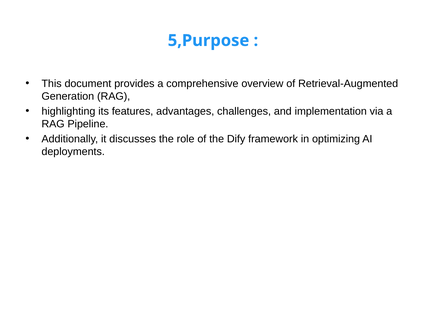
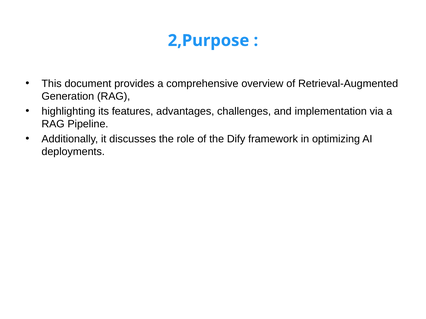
5,Purpose: 5,Purpose -> 2,Purpose
